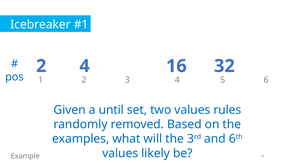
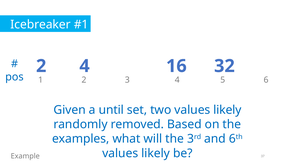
two values rules: rules -> likely
